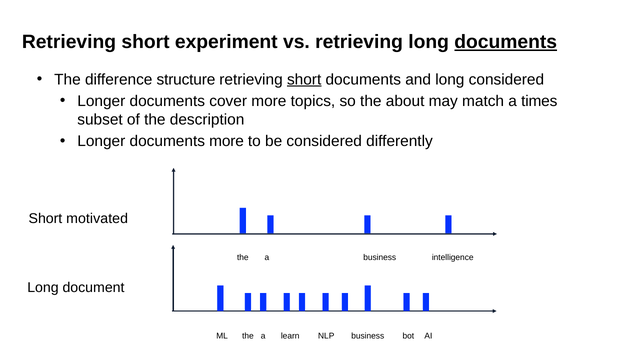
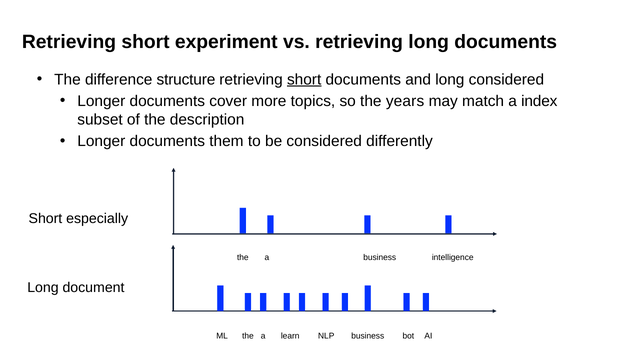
documents at (506, 42) underline: present -> none
about: about -> years
times: times -> index
documents more: more -> them
motivated: motivated -> especially
